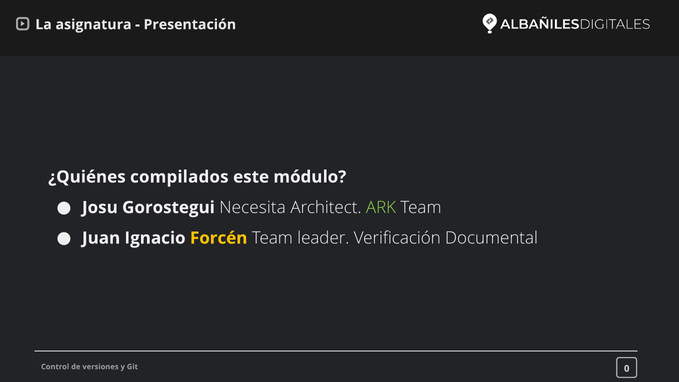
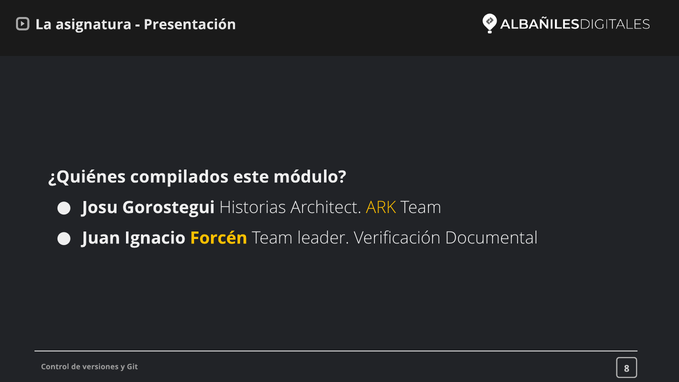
Necesita: Necesita -> Historias
ARK colour: light green -> yellow
0: 0 -> 8
